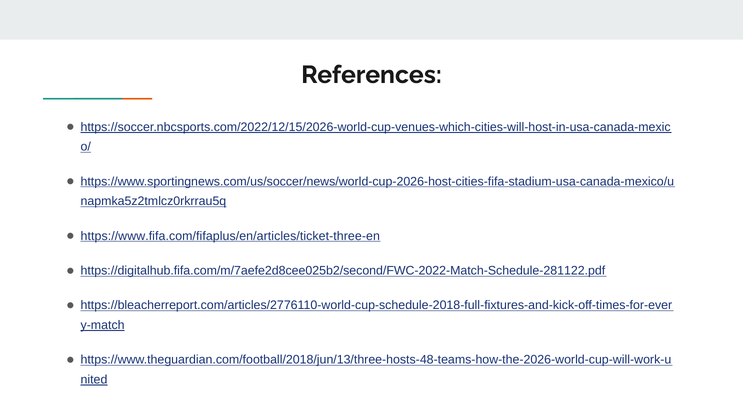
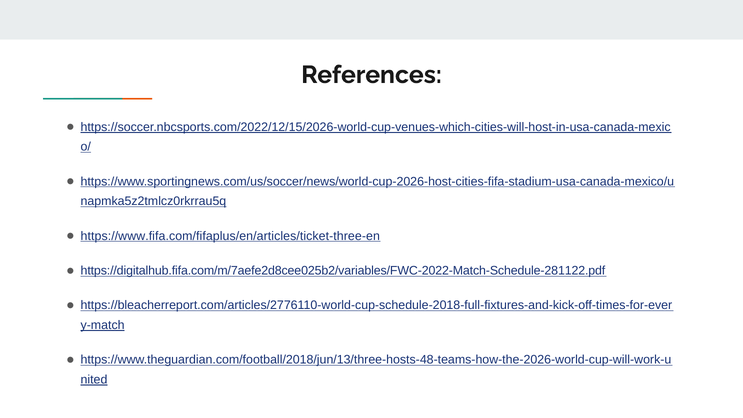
https://digitalhub.fifa.com/m/7aefe2d8cee025b2/second/FWC-2022-Match-Schedule-281122.pdf: https://digitalhub.fifa.com/m/7aefe2d8cee025b2/second/FWC-2022-Match-Schedule-281122.pdf -> https://digitalhub.fifa.com/m/7aefe2d8cee025b2/variables/FWC-2022-Match-Schedule-281122.pdf
